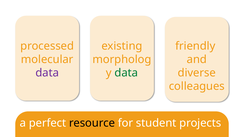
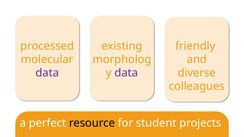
data at (126, 73) colour: green -> purple
